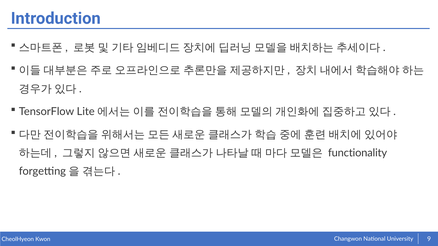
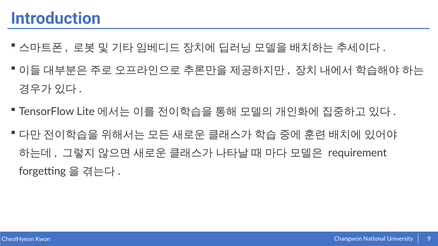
functionality: functionality -> requirement
